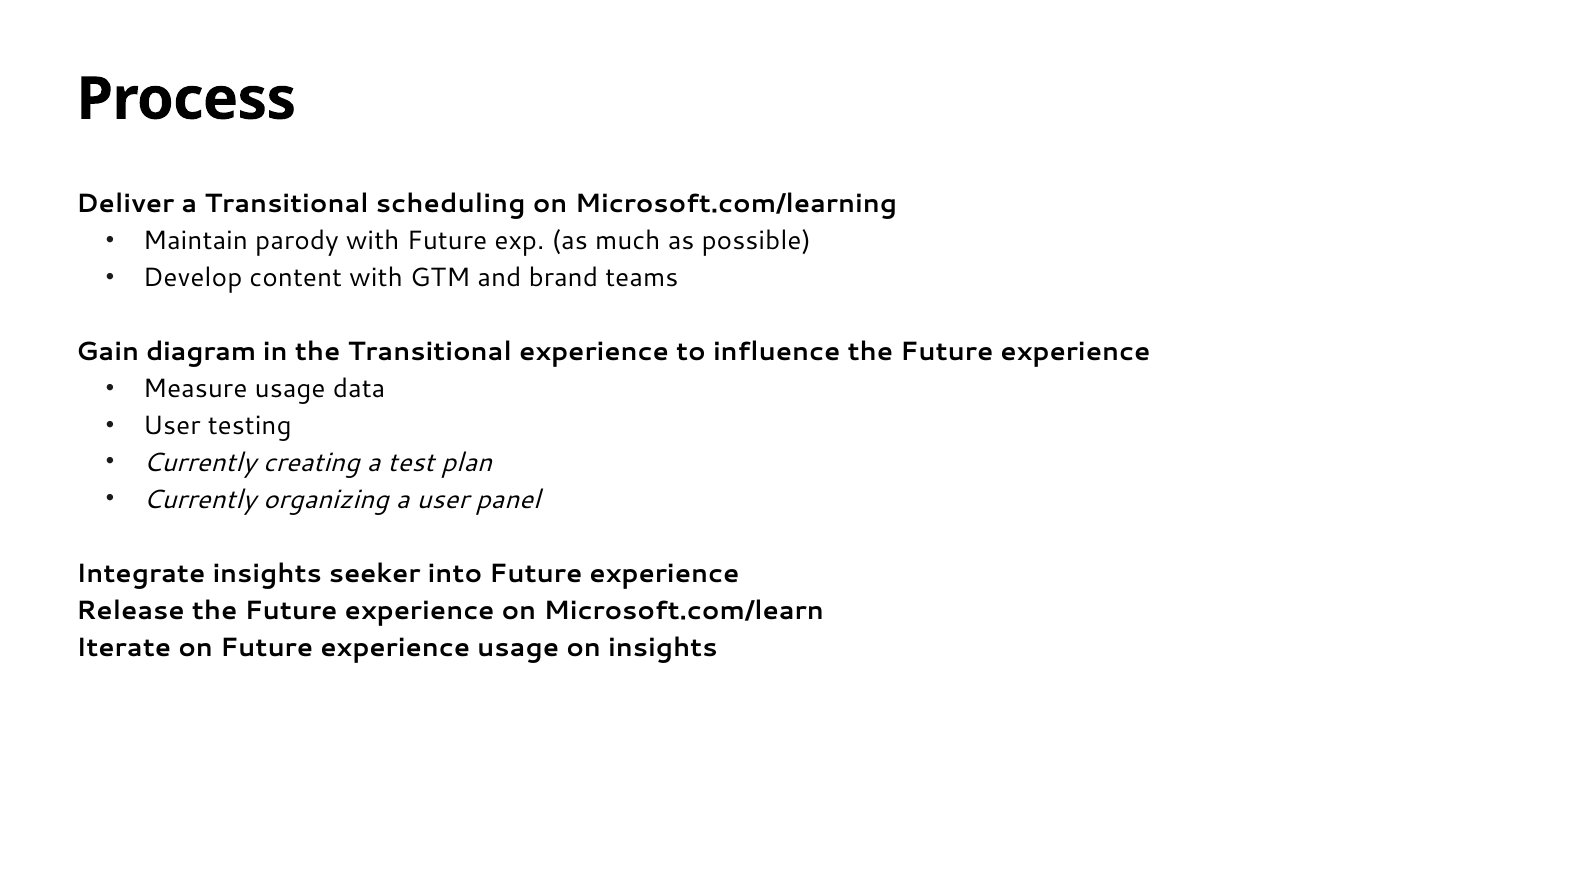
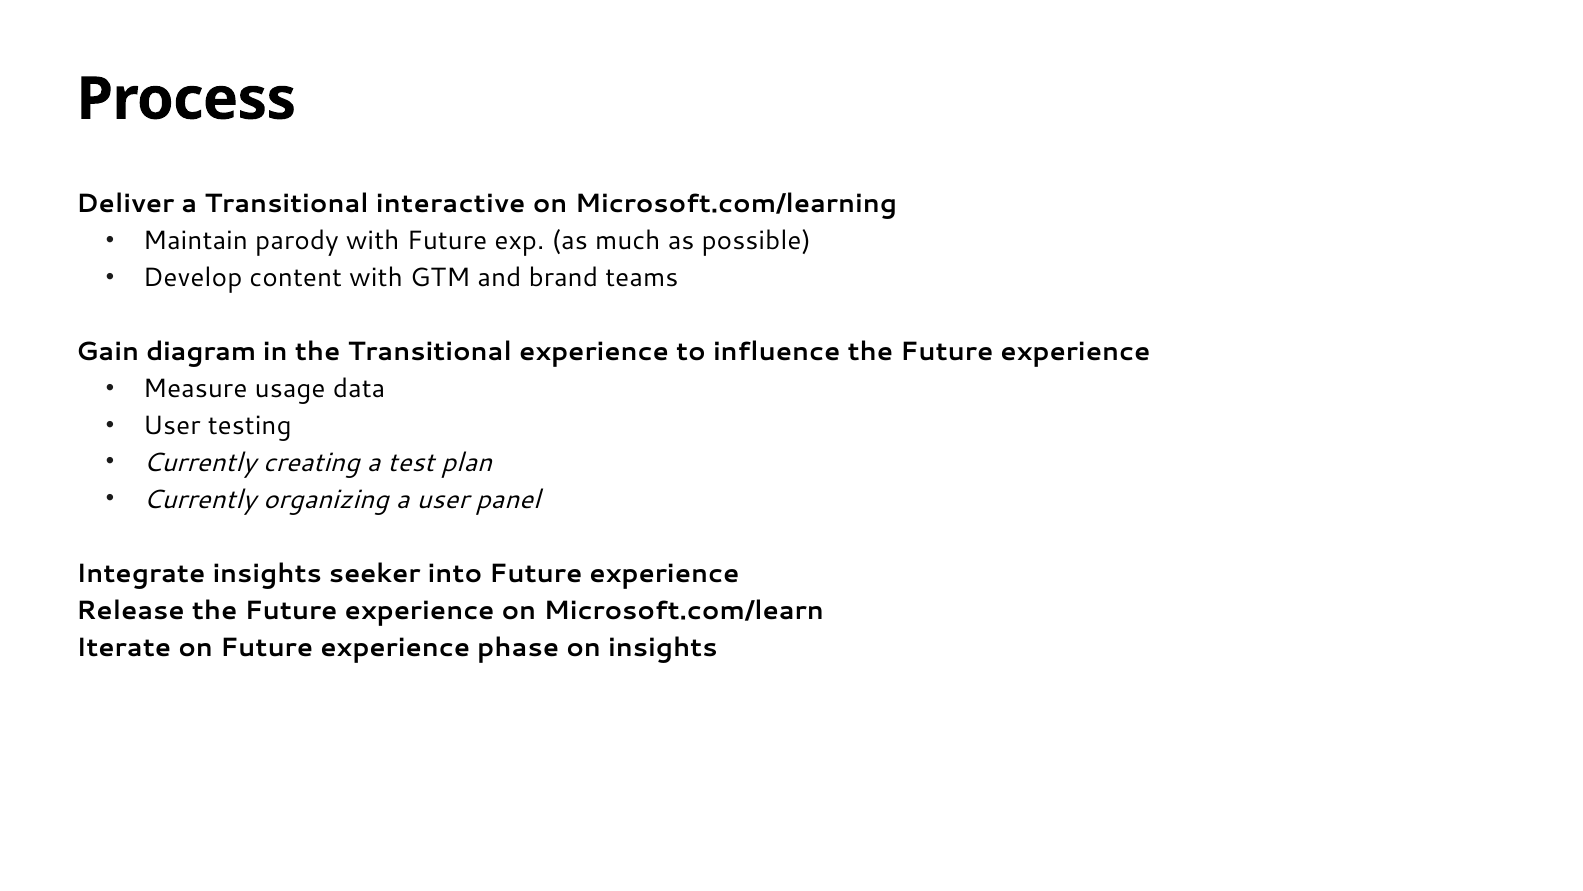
scheduling: scheduling -> interactive
experience usage: usage -> phase
